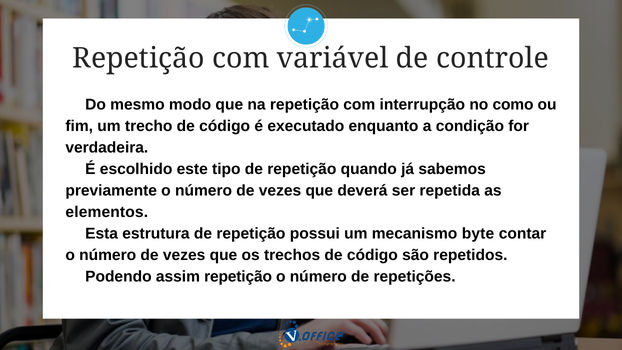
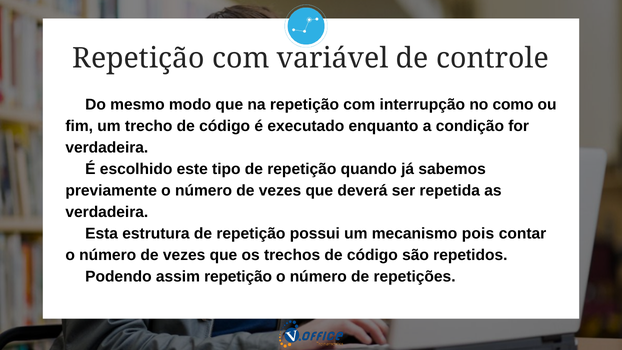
elementos at (107, 212): elementos -> verdadeira
byte: byte -> pois
